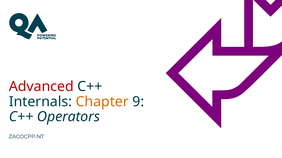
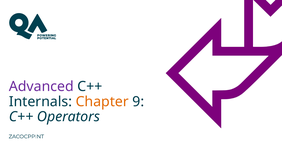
Advanced colour: red -> purple
